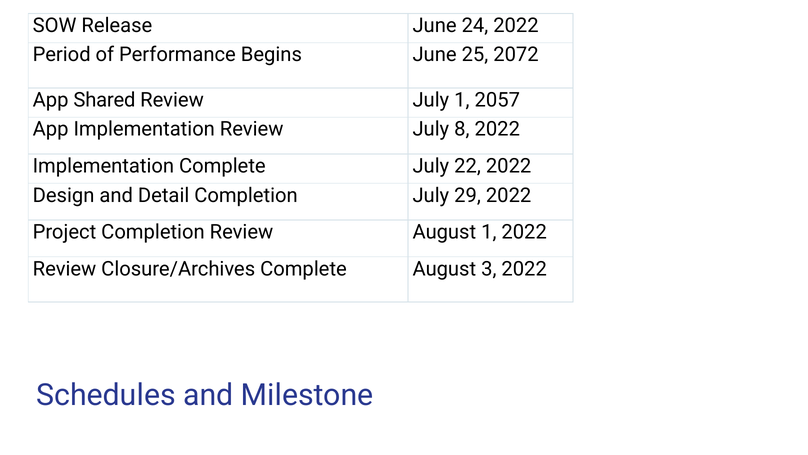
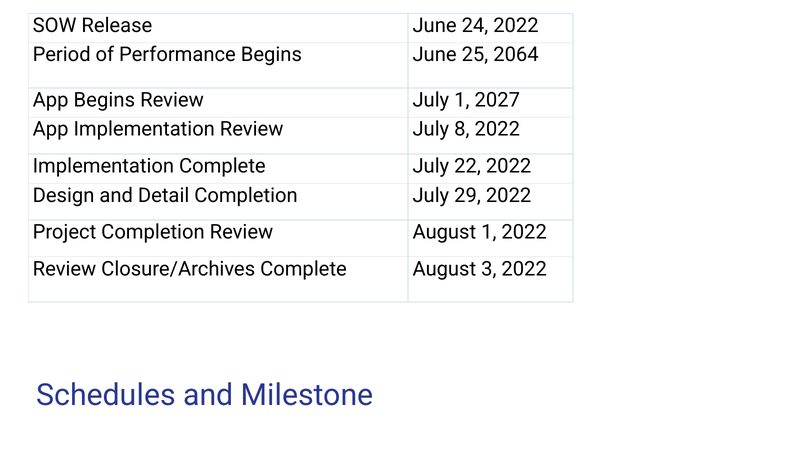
2072: 2072 -> 2064
App Shared: Shared -> Begins
2057: 2057 -> 2027
